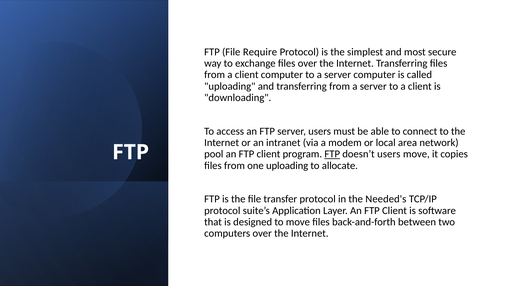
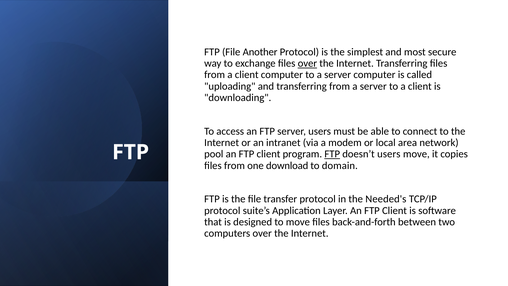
Require: Require -> Another
over at (307, 63) underline: none -> present
one uploading: uploading -> download
allocate: allocate -> domain
